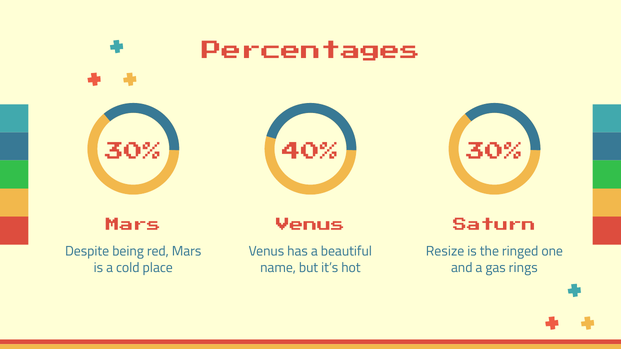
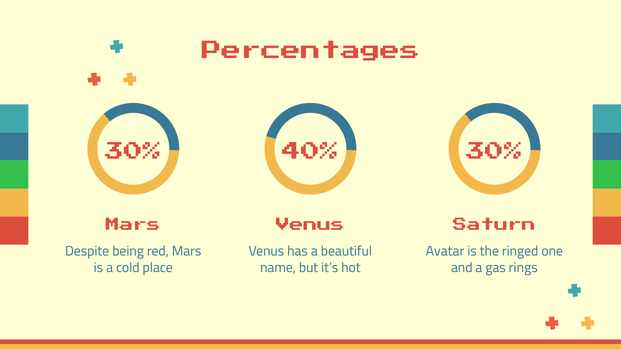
Resize: Resize -> Avatar
